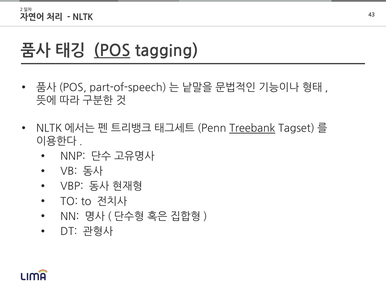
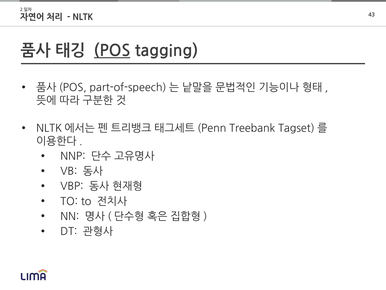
Treebank underline: present -> none
